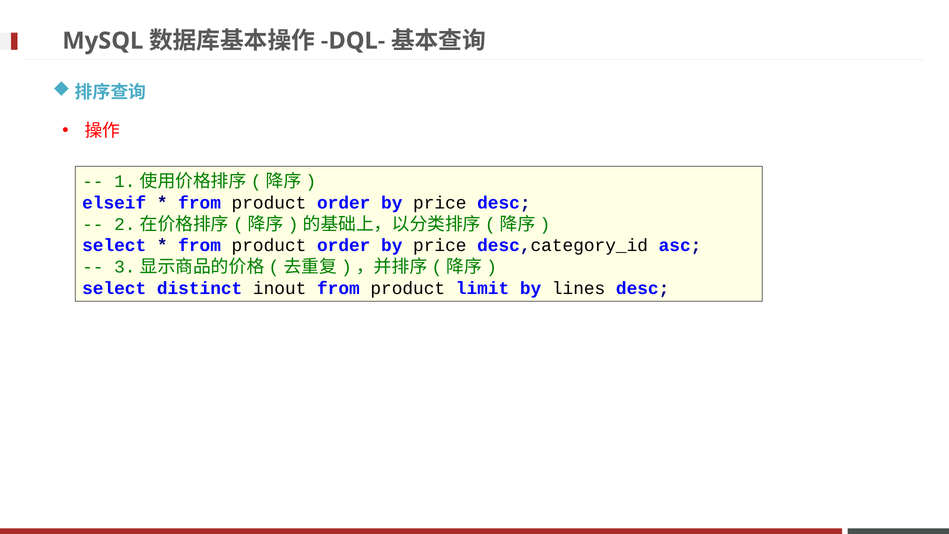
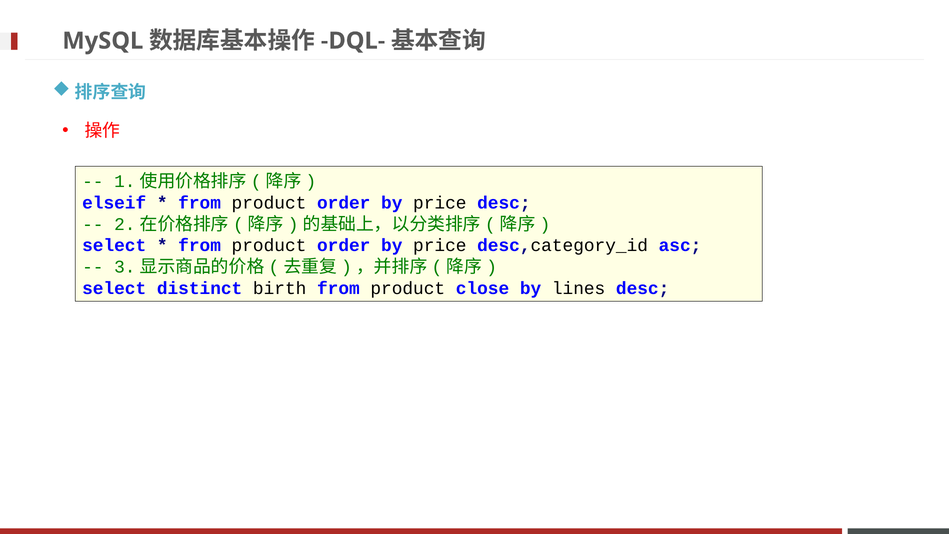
inout: inout -> birth
limit: limit -> close
